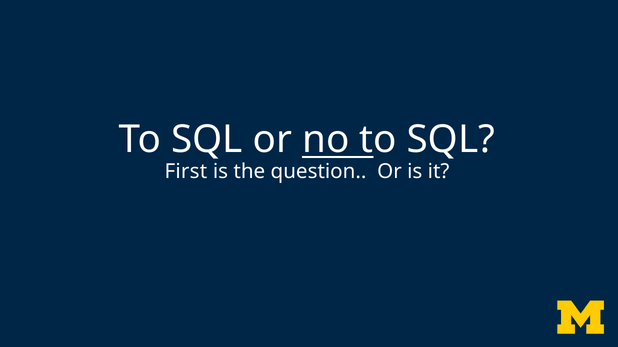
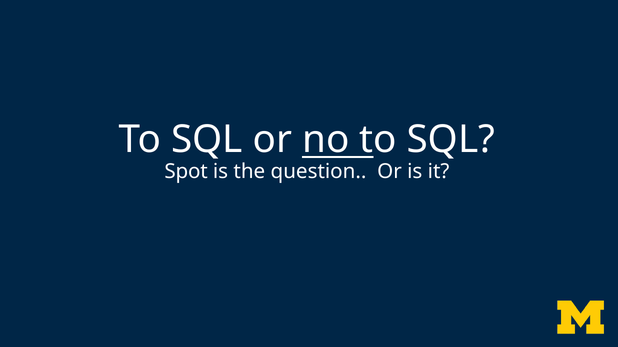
First: First -> Spot
